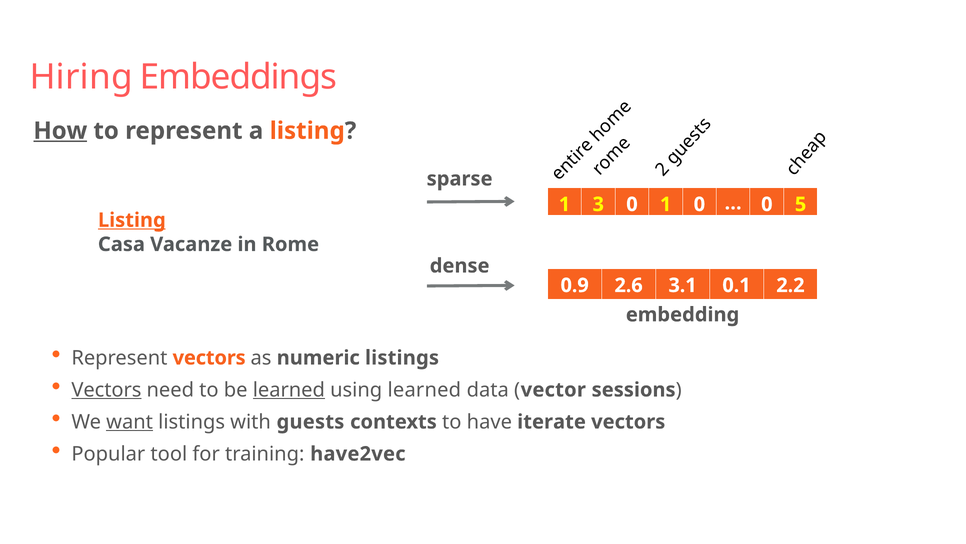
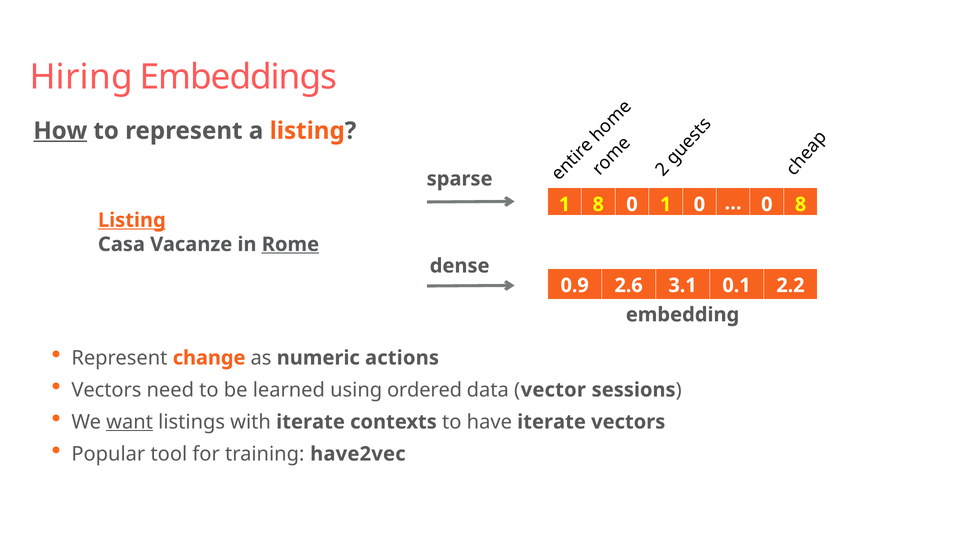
1 3: 3 -> 8
0 5: 5 -> 8
Rome underline: none -> present
Represent vectors: vectors -> change
numeric listings: listings -> actions
Vectors at (106, 389) underline: present -> none
learned at (289, 389) underline: present -> none
using learned: learned -> ordered
with guests: guests -> iterate
